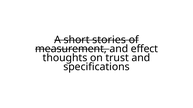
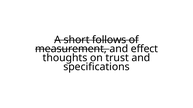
stories: stories -> follows
